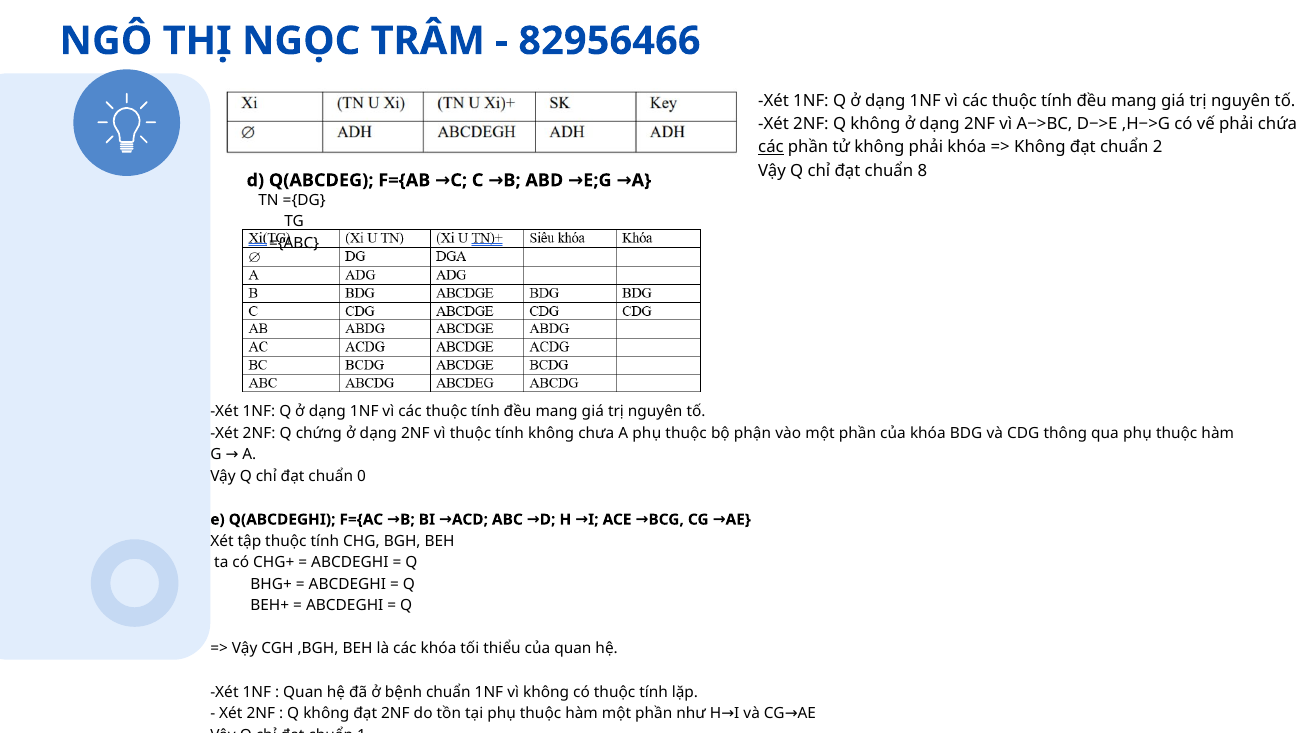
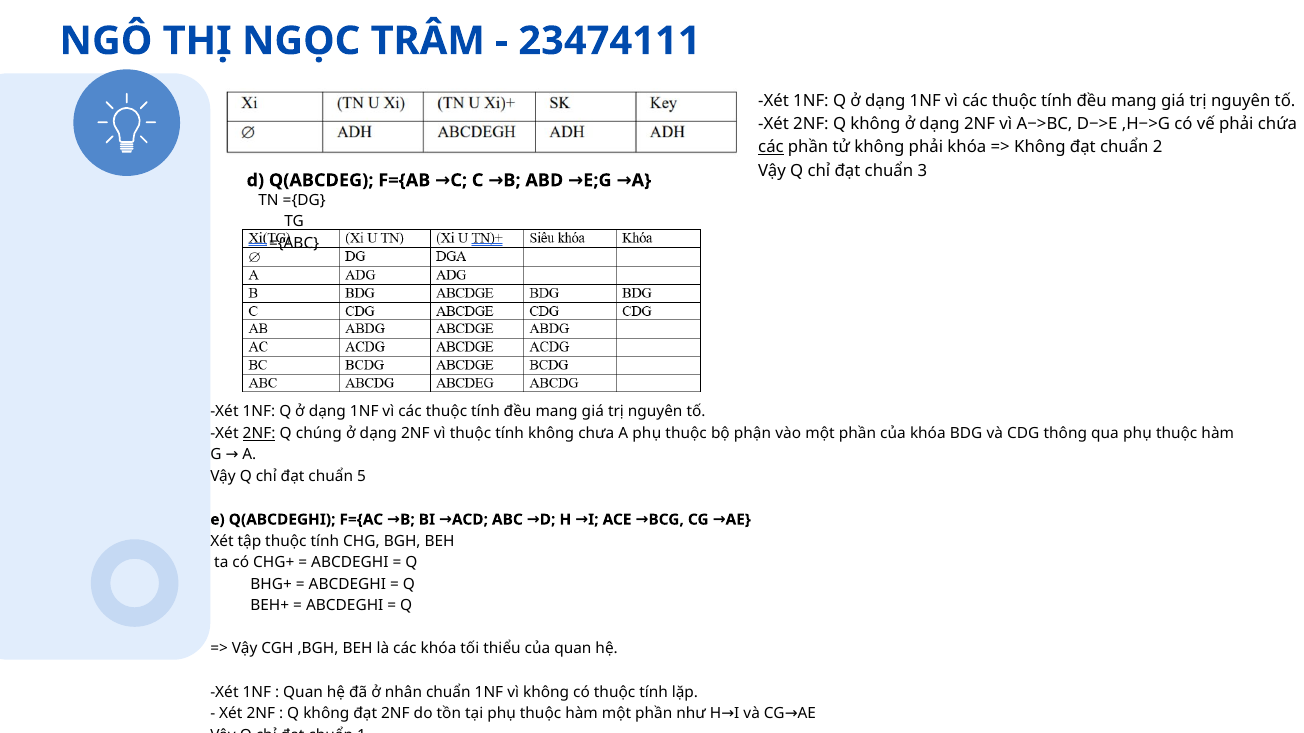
82956466: 82956466 -> 23474111
8: 8 -> 3
2NF at (259, 434) underline: none -> present
chứng: chứng -> chúng
0: 0 -> 5
bệnh: bệnh -> nhân
